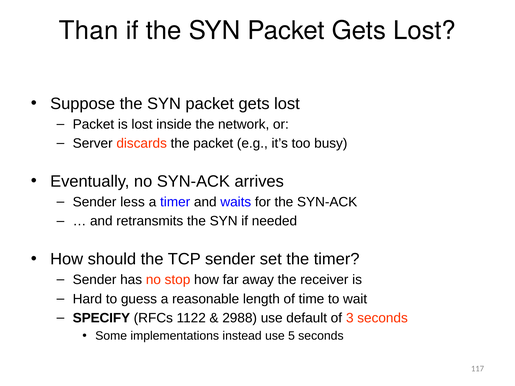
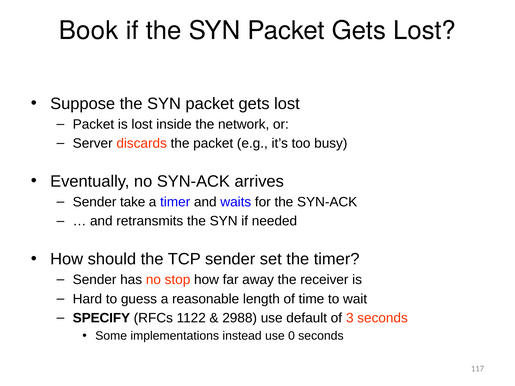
Than: Than -> Book
less: less -> take
5: 5 -> 0
